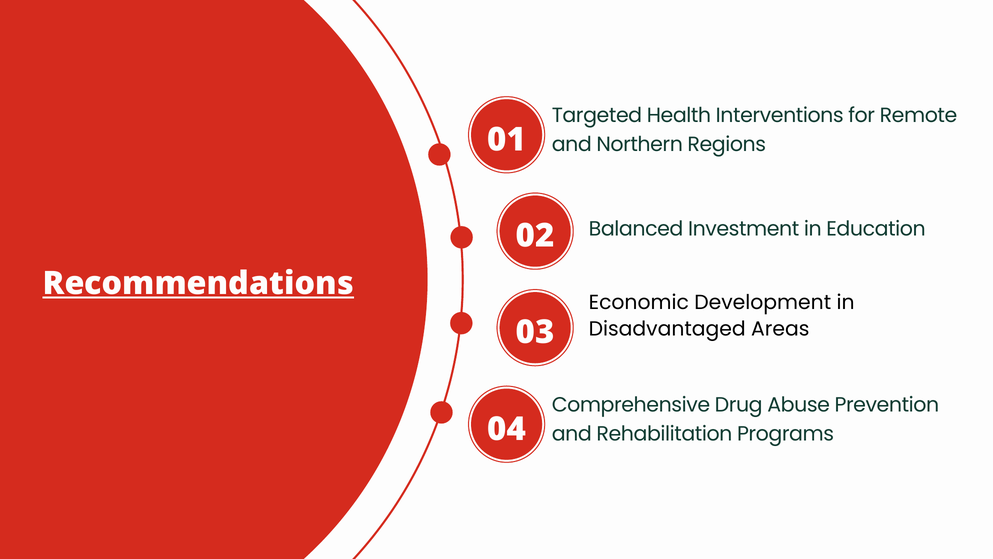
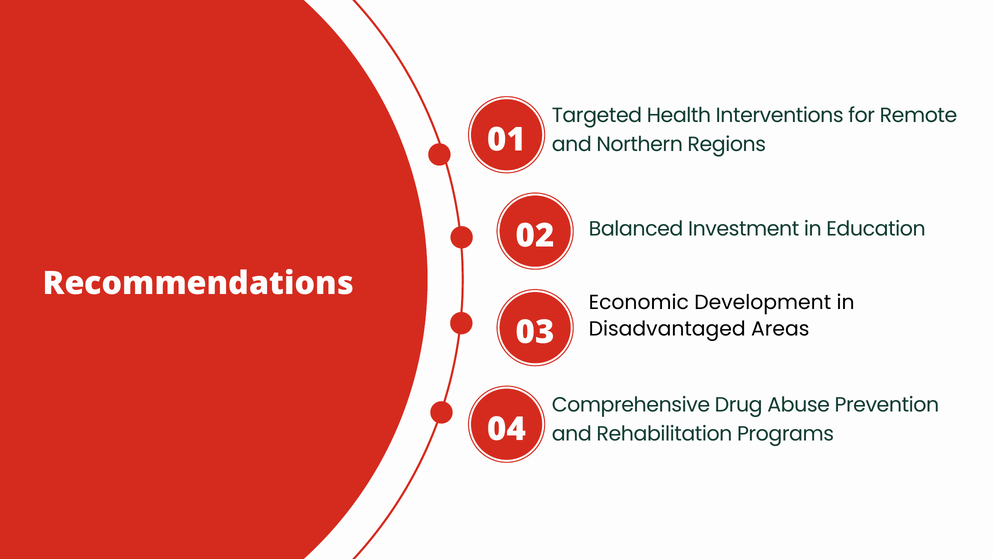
Recommendations underline: present -> none
